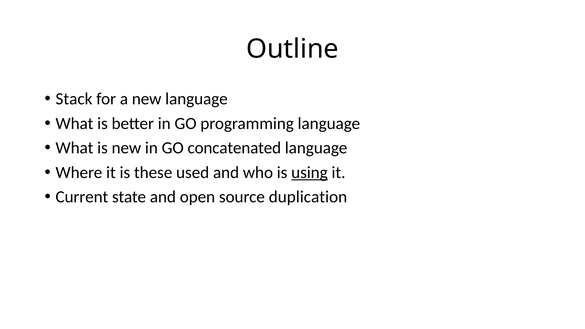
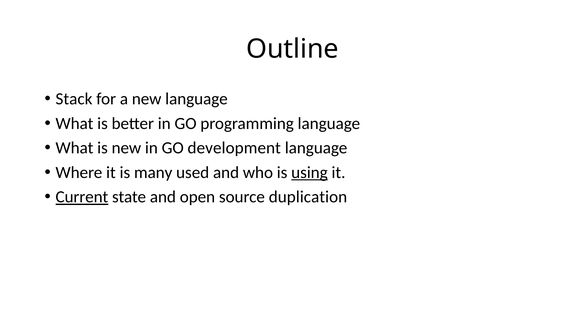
concatenated: concatenated -> development
these: these -> many
Current underline: none -> present
